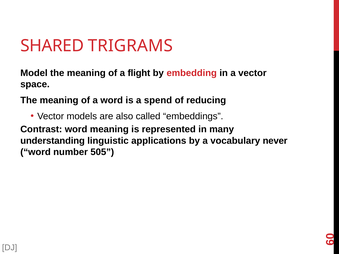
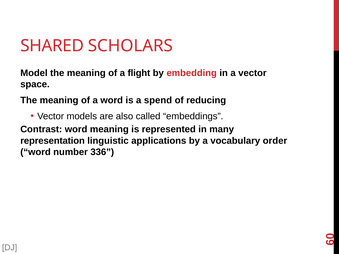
TRIGRAMS: TRIGRAMS -> SCHOLARS
understanding: understanding -> representation
never: never -> order
505: 505 -> 336
